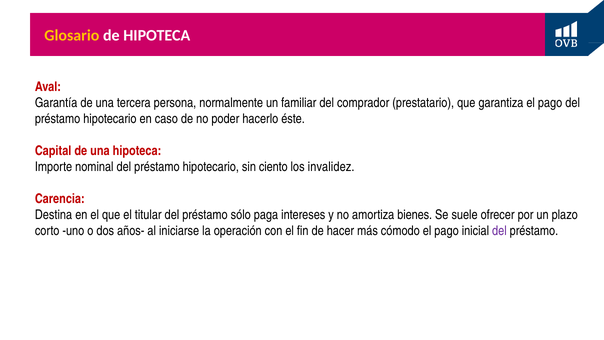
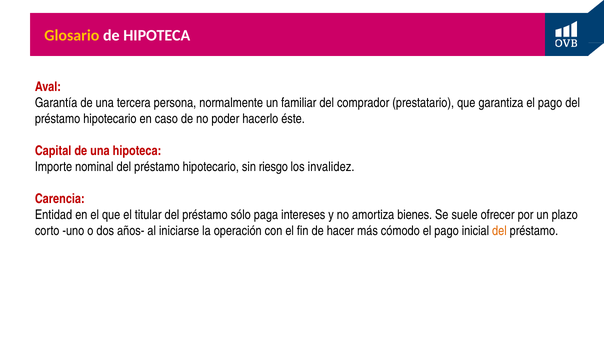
ciento: ciento -> riesgo
Destina: Destina -> Entidad
del at (499, 231) colour: purple -> orange
